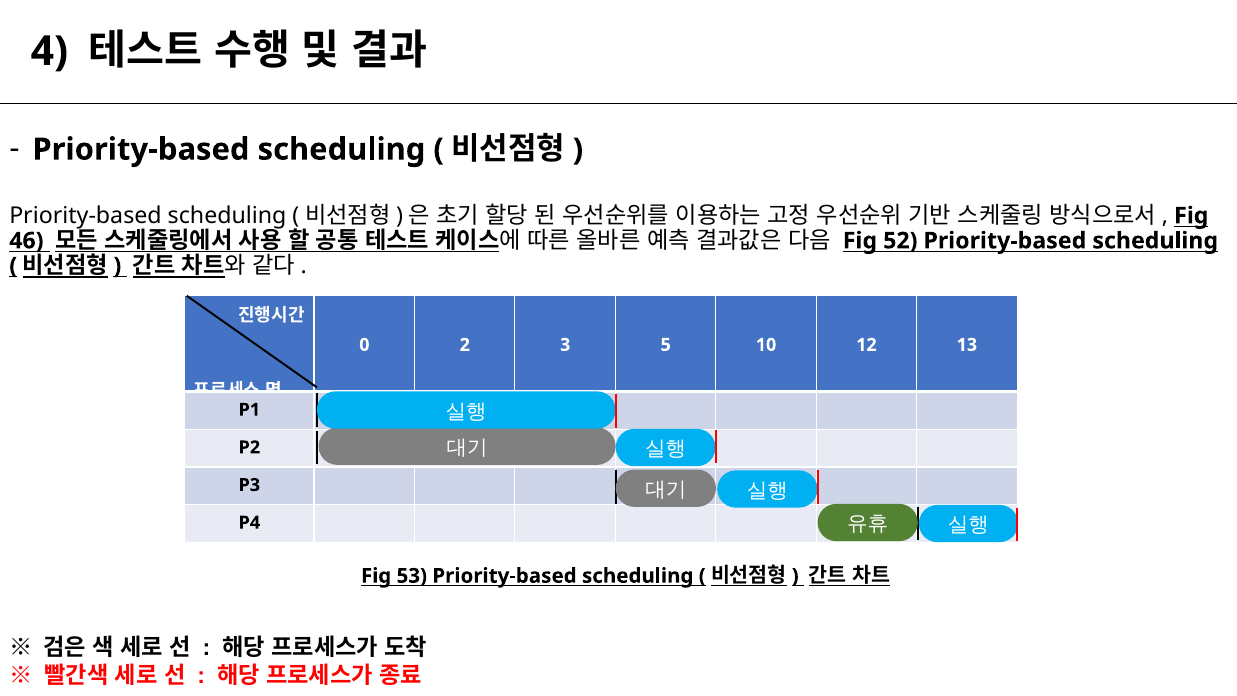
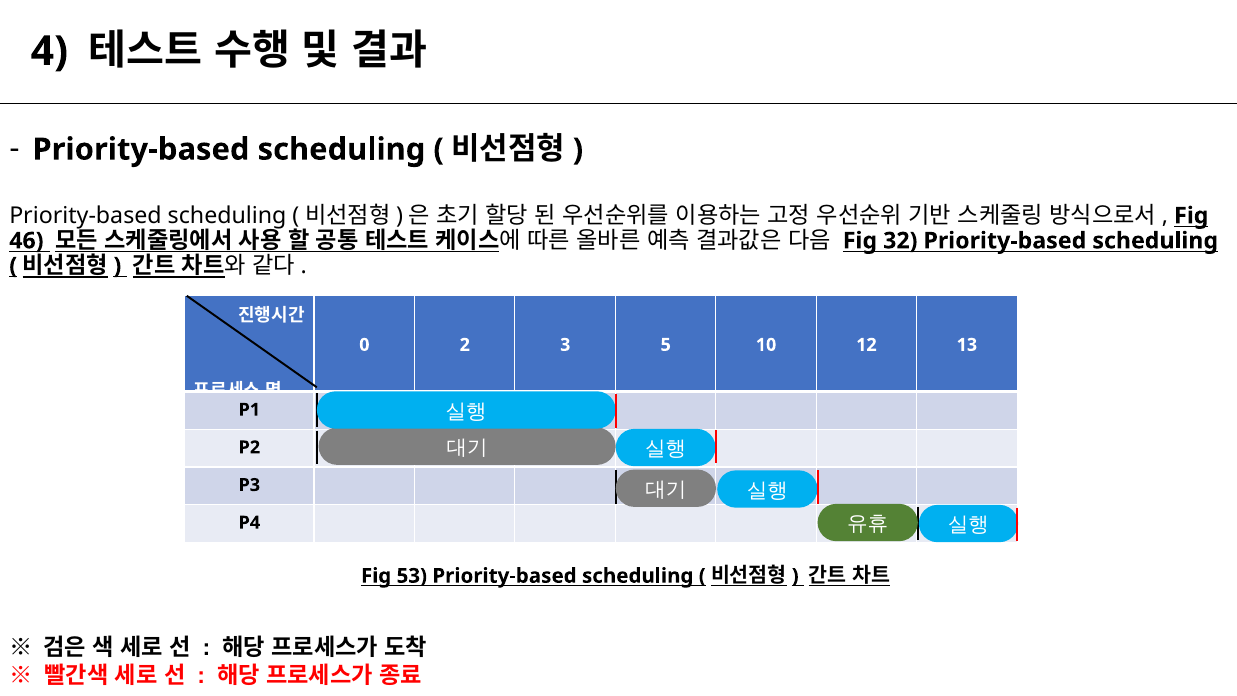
52: 52 -> 32
